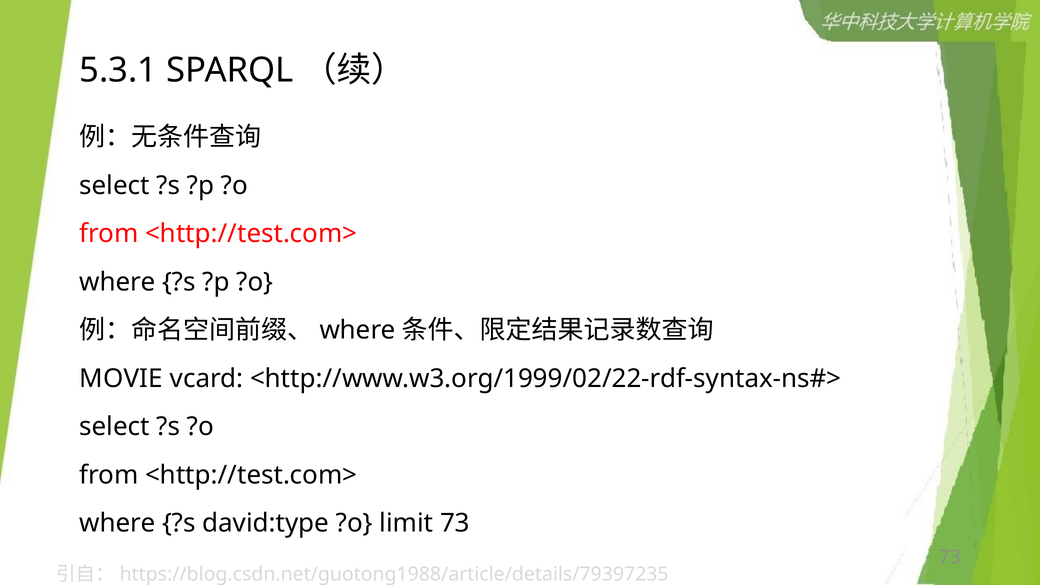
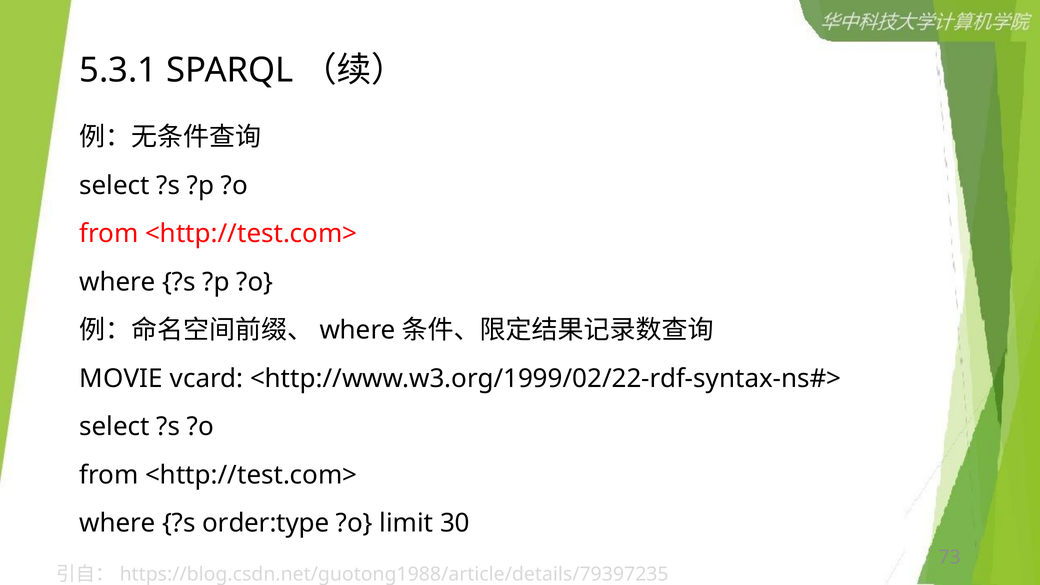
david:type: david:type -> order:type
limit 73: 73 -> 30
